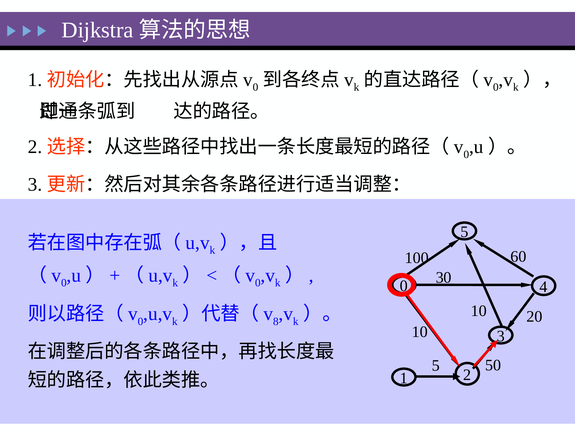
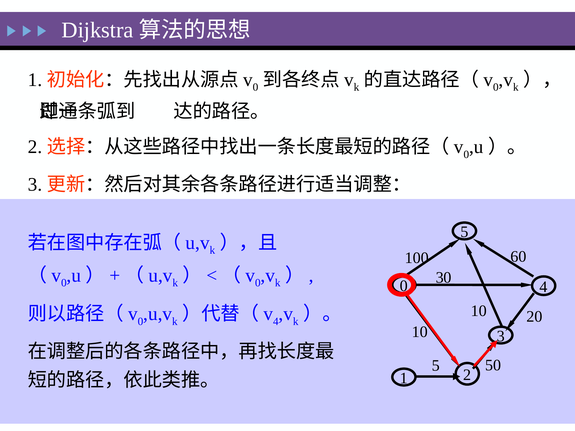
8 at (276, 322): 8 -> 4
